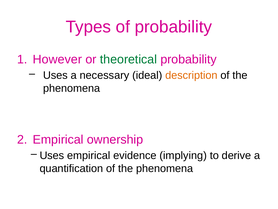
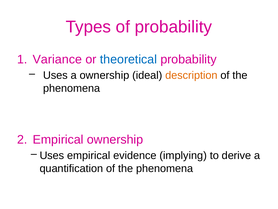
However: However -> Variance
theoretical colour: green -> blue
a necessary: necessary -> ownership
